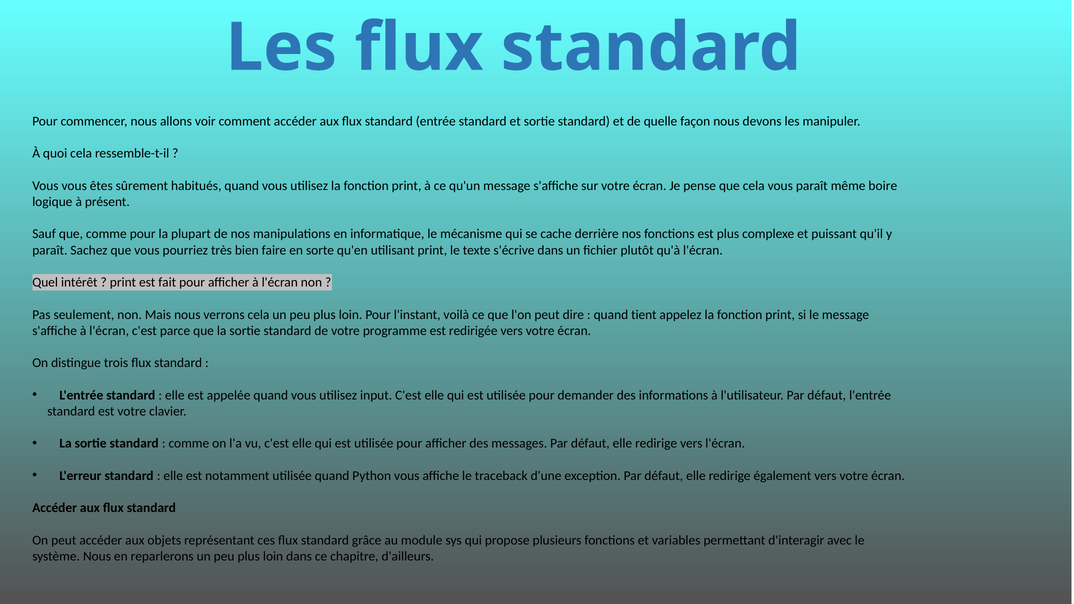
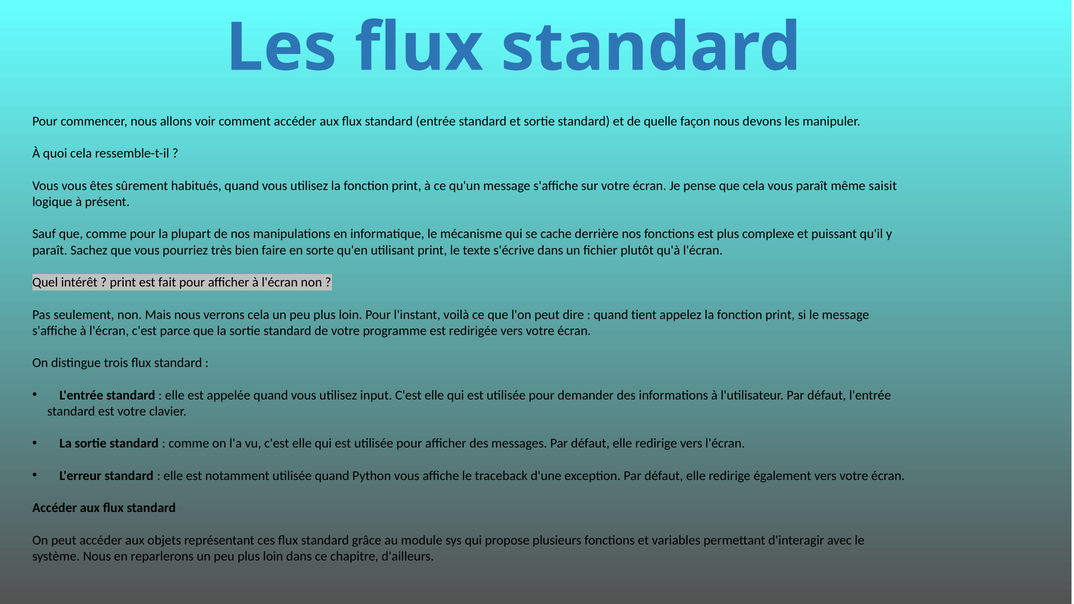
boire: boire -> saisit
